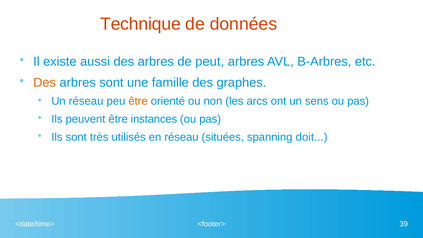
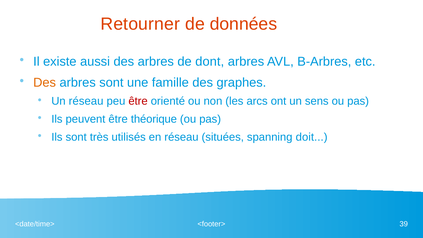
Technique: Technique -> Retourner
peut: peut -> dont
être at (138, 101) colour: orange -> red
instances: instances -> théorique
